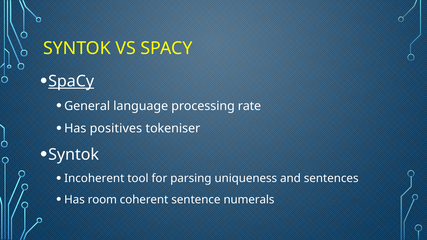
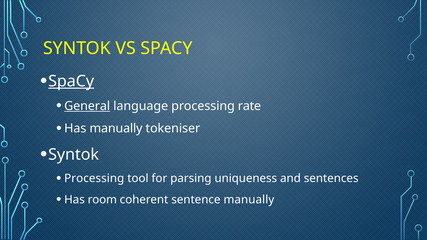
General underline: none -> present
Has positives: positives -> manually
Incoherent at (94, 179): Incoherent -> Processing
sentence numerals: numerals -> manually
